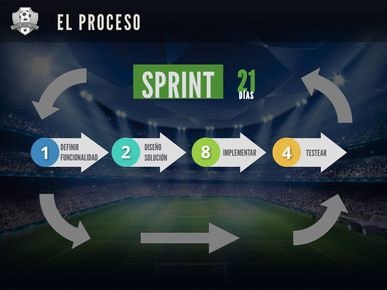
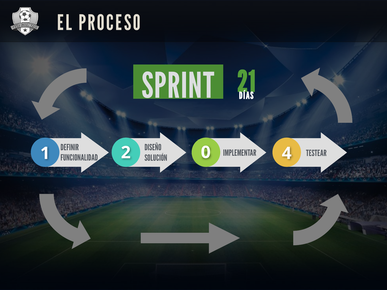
8: 8 -> 0
